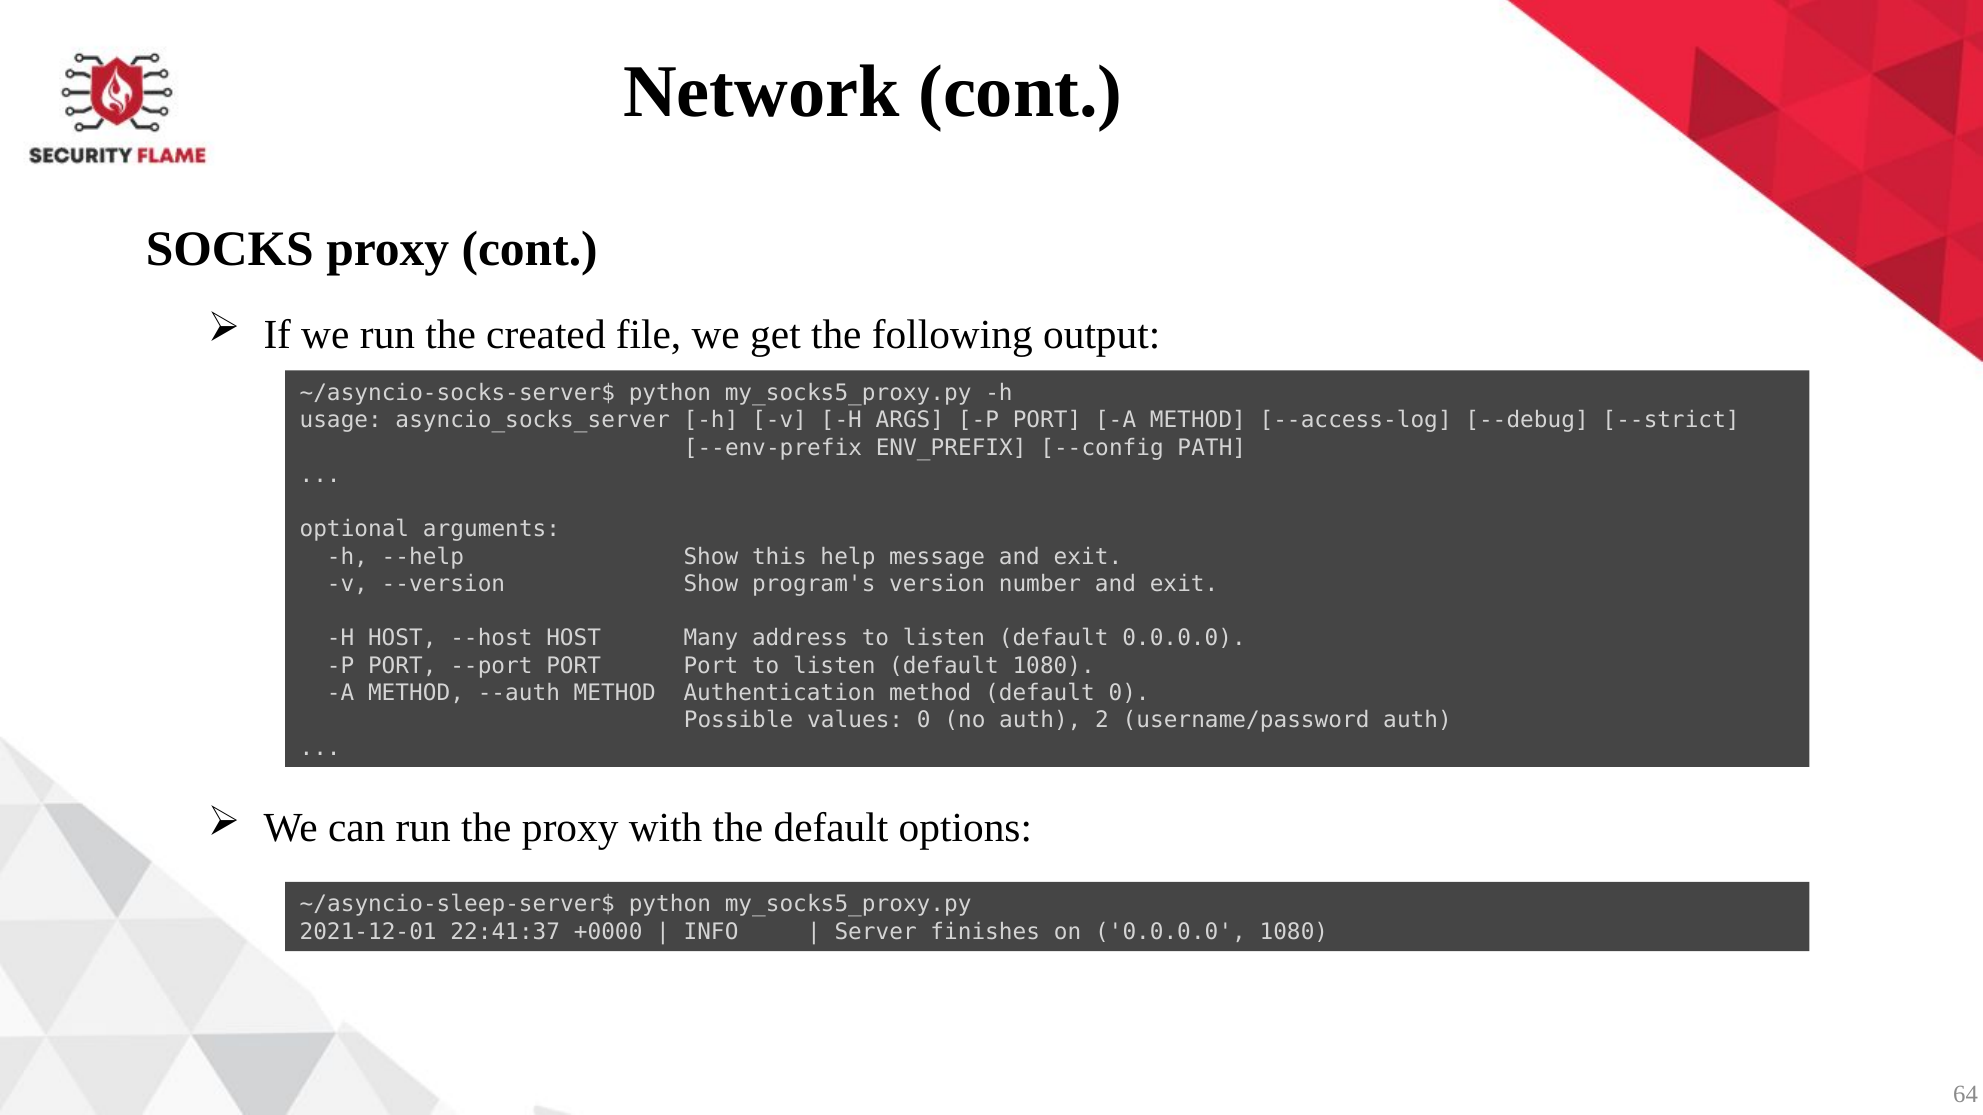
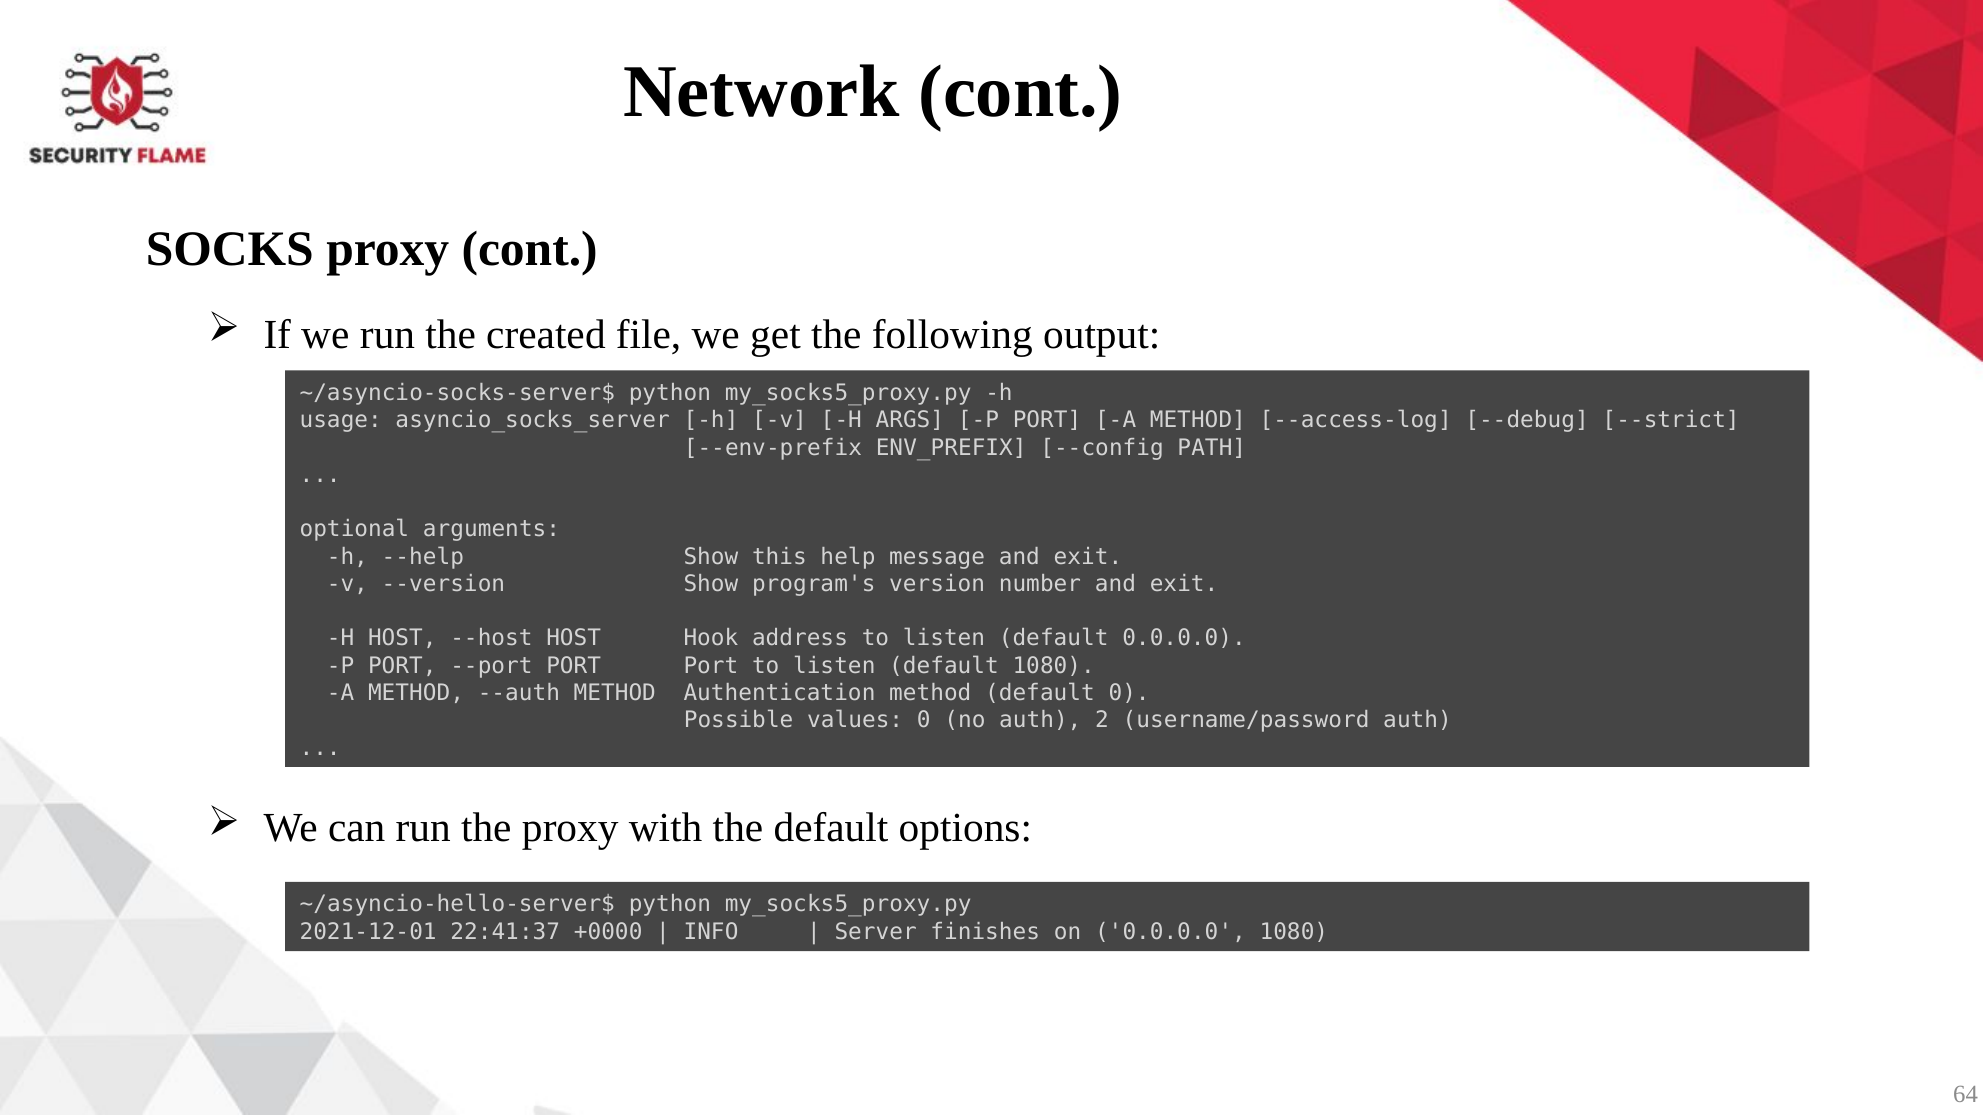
Many: Many -> Hook
~/asyncio-sleep-server$: ~/asyncio-sleep-server$ -> ~/asyncio-hello-server$
